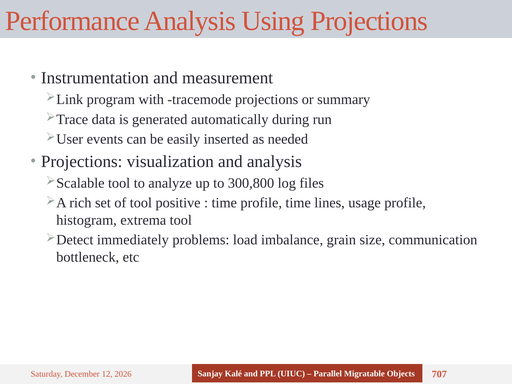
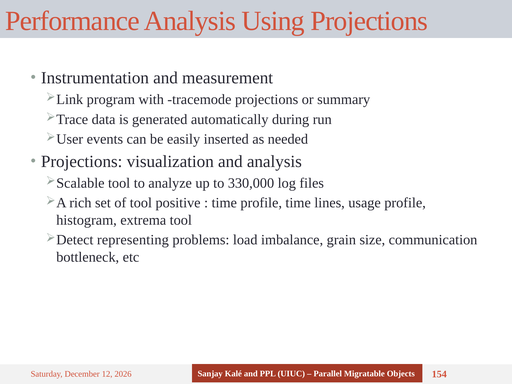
300,800: 300,800 -> 330,000
immediately: immediately -> representing
707: 707 -> 154
